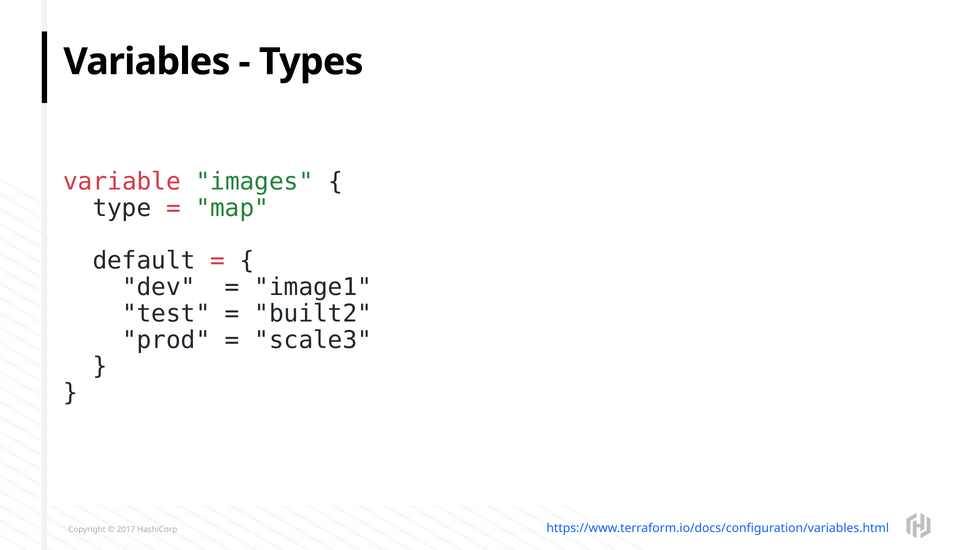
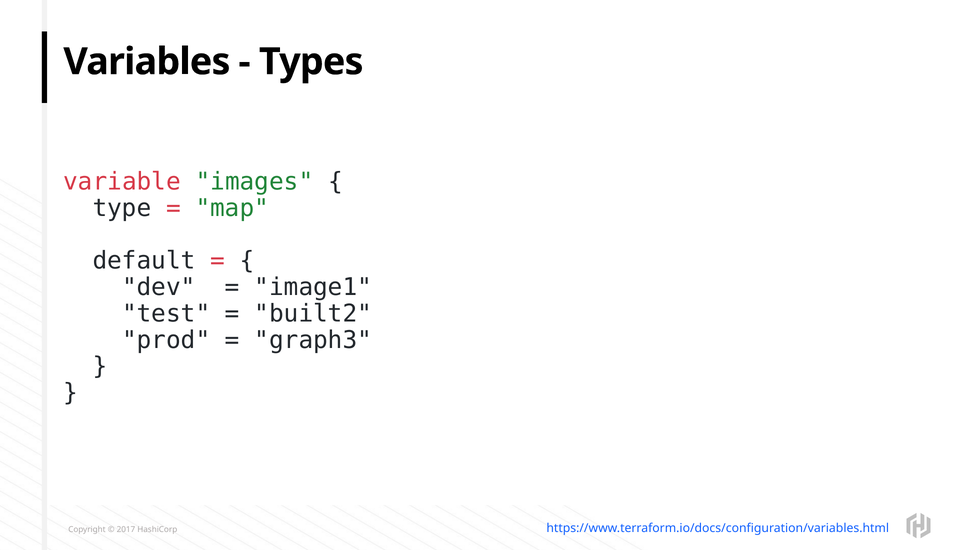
scale3: scale3 -> graph3
